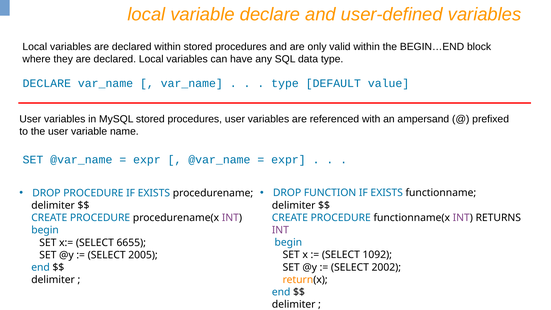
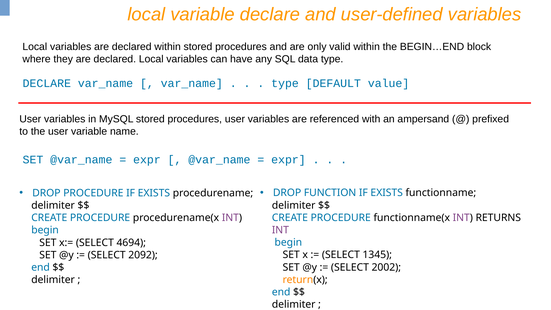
6655: 6655 -> 4694
1092: 1092 -> 1345
2005: 2005 -> 2092
